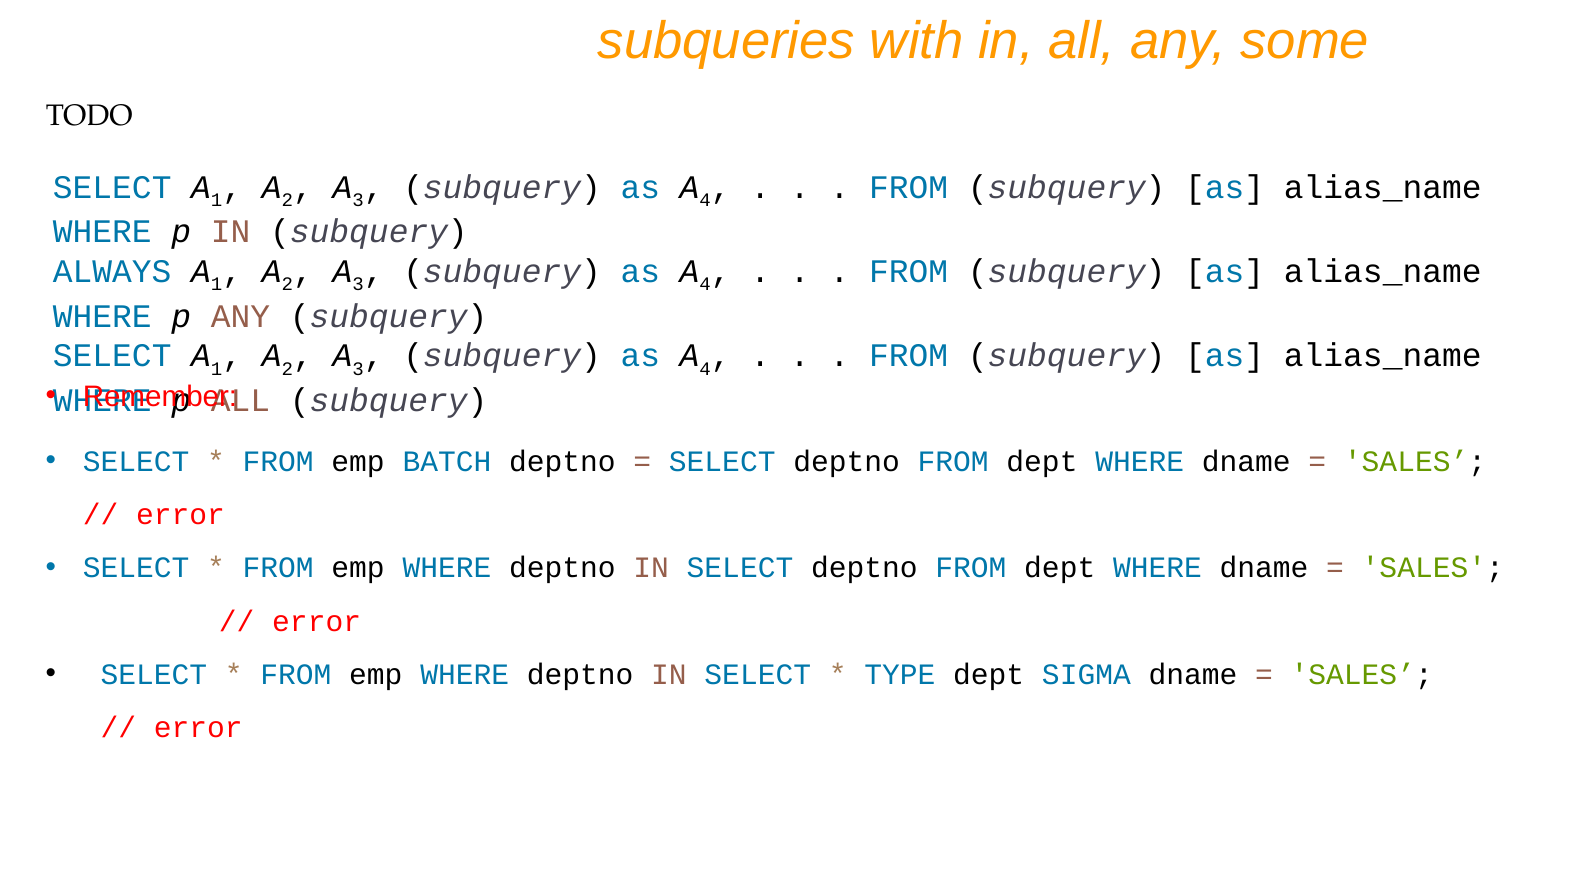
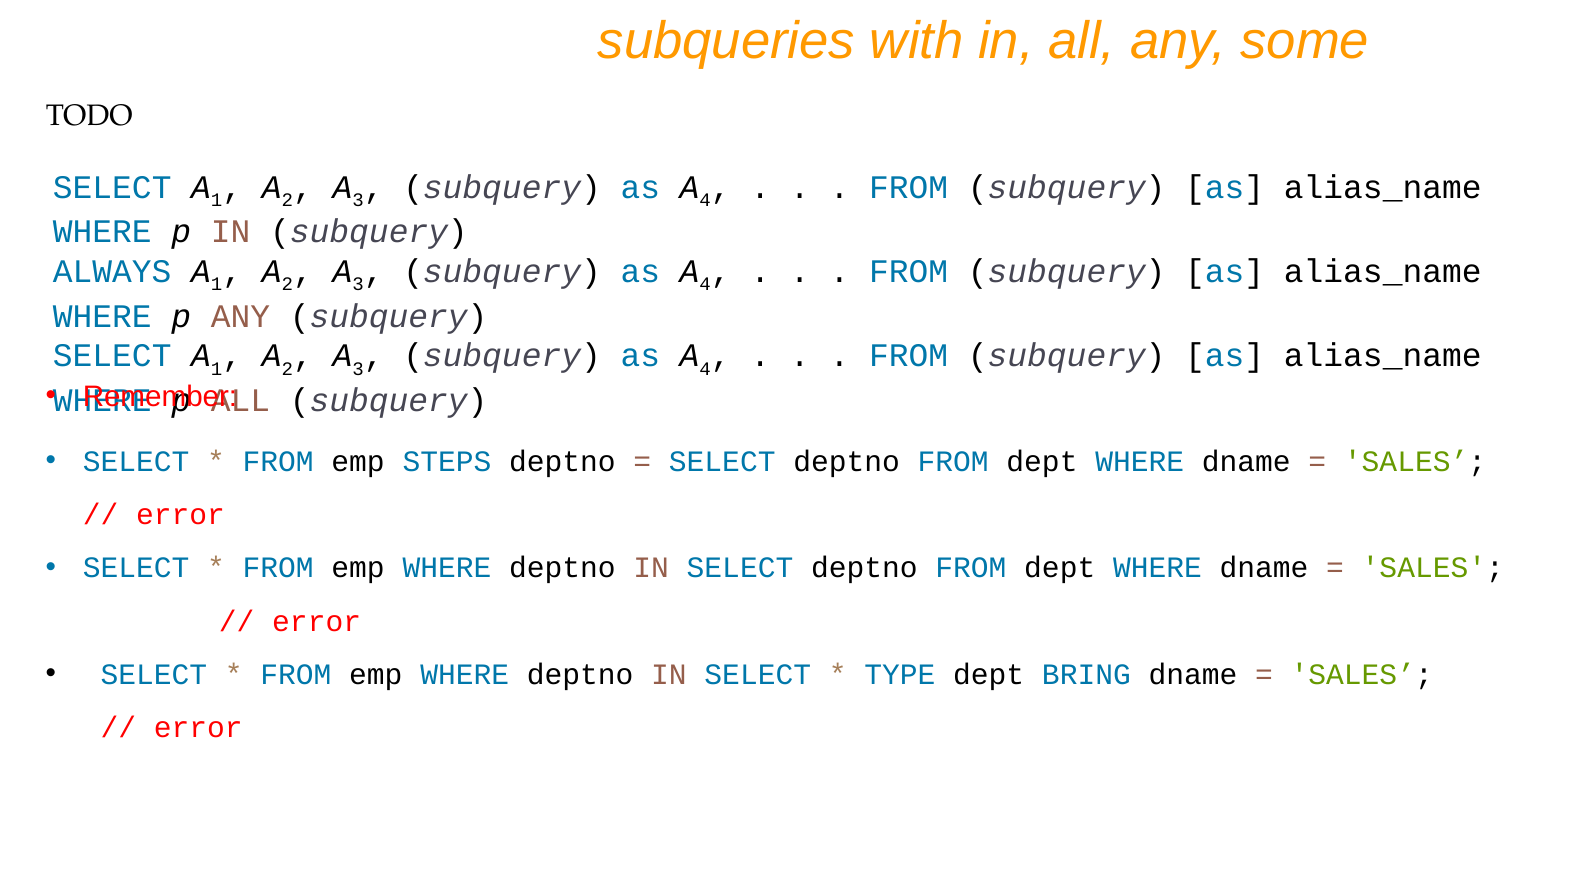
BATCH: BATCH -> STEPS
SIGMA: SIGMA -> BRING
